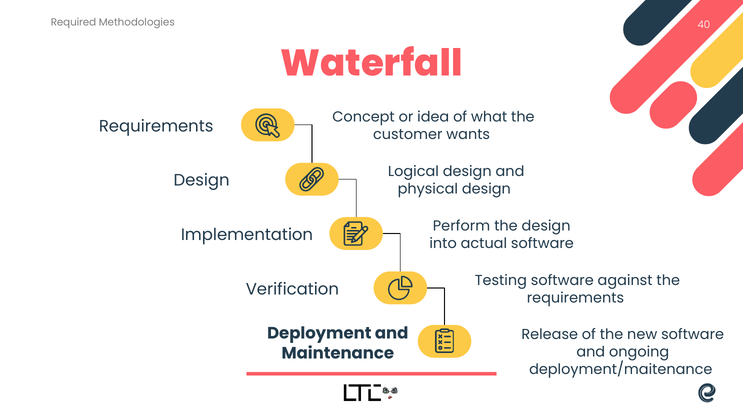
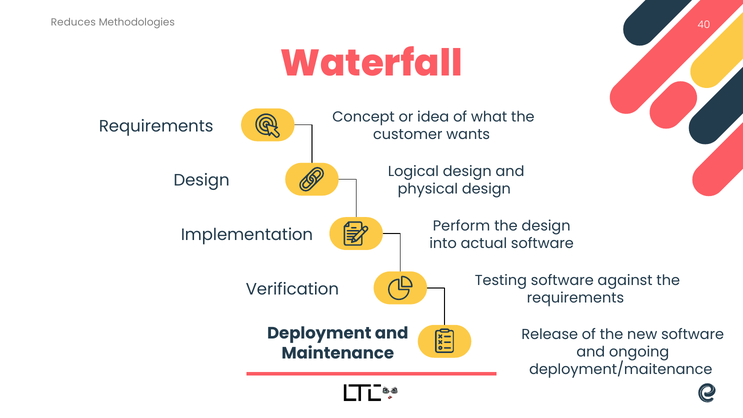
Required: Required -> Reduces
